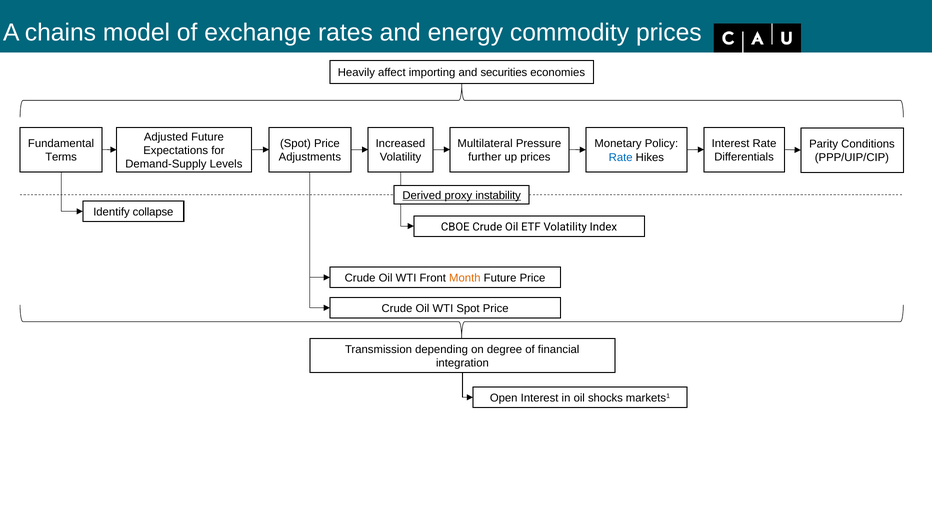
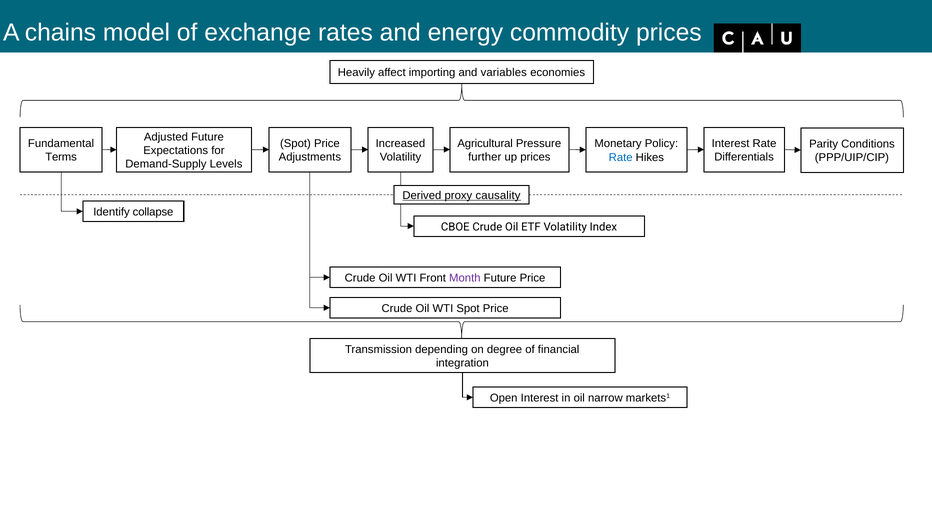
securities: securities -> variables
Multilateral: Multilateral -> Agricultural
instability: instability -> causality
Month colour: orange -> purple
shocks: shocks -> narrow
